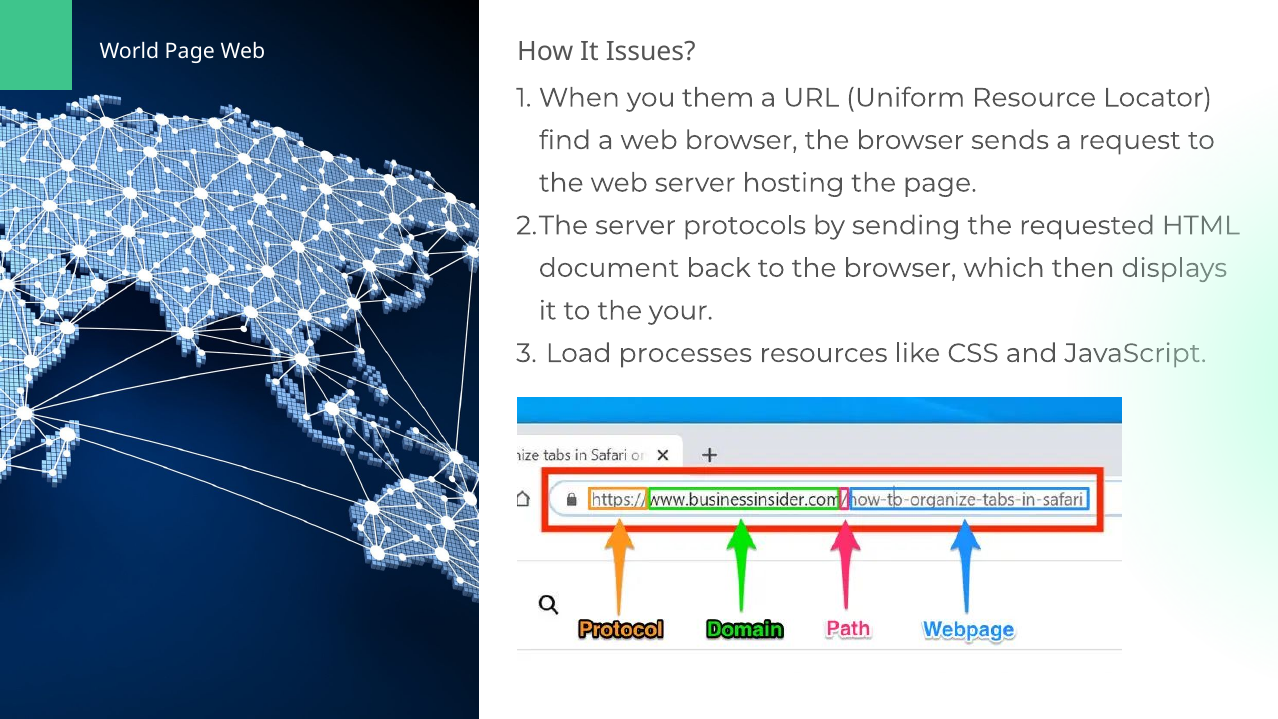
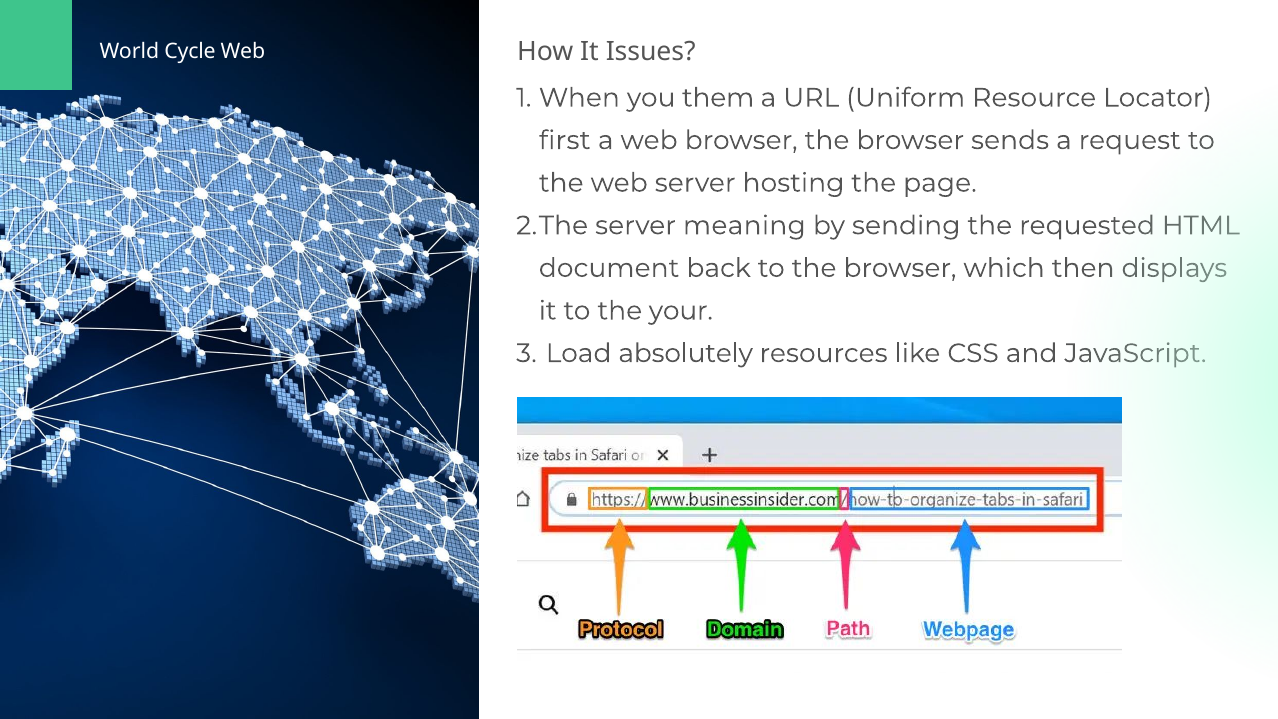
World Page: Page -> Cycle
find: find -> first
protocols: protocols -> meaning
processes: processes -> absolutely
